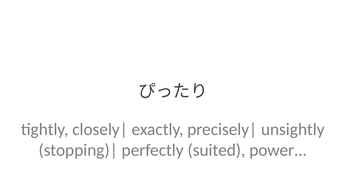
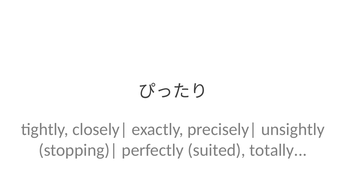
power: power -> totally
